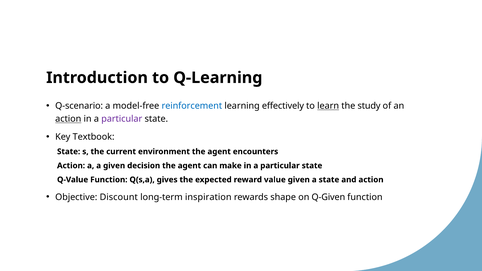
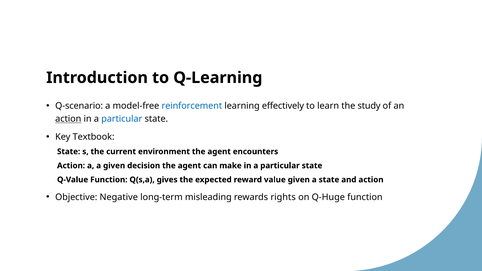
learn underline: present -> none
particular at (122, 119) colour: purple -> blue
Discount: Discount -> Negative
inspiration: inspiration -> misleading
shape: shape -> rights
Q-Given: Q-Given -> Q-Huge
